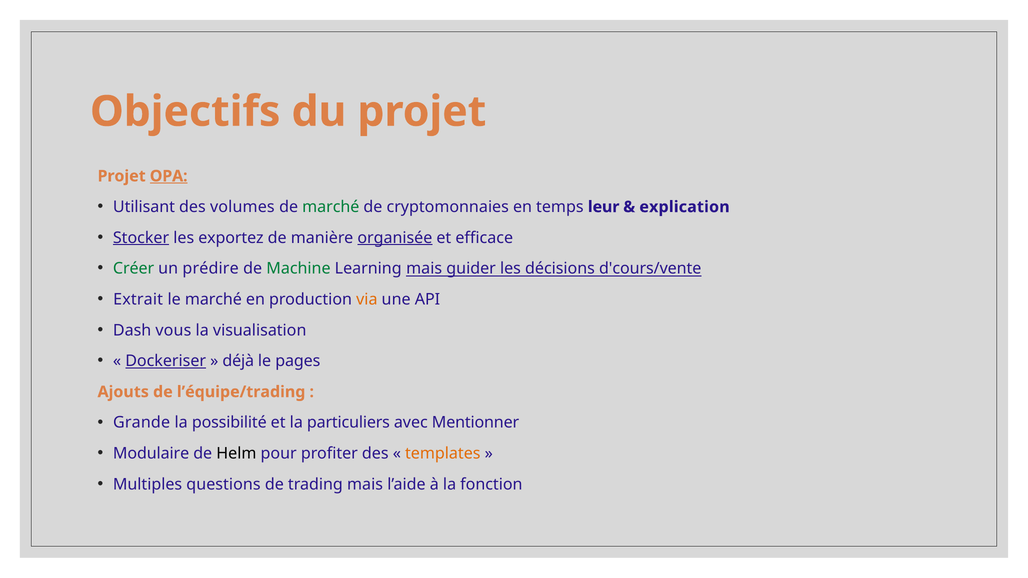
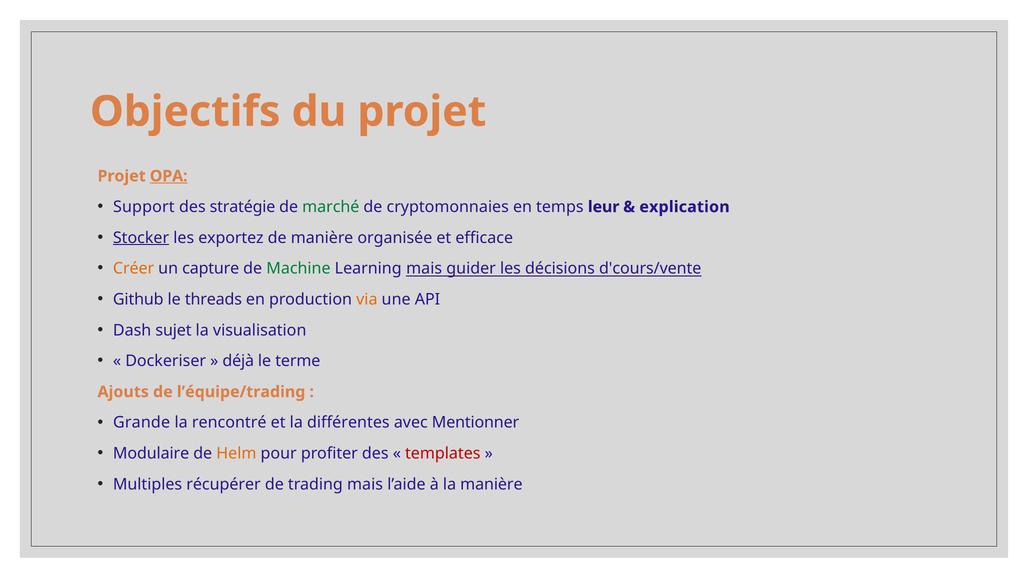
Utilisant: Utilisant -> Support
volumes: volumes -> stratégie
organisée underline: present -> none
Créer colour: green -> orange
prédire: prédire -> capture
Extrait: Extrait -> Github
le marché: marché -> threads
vous: vous -> sujet
Dockeriser underline: present -> none
pages: pages -> terme
possibilité: possibilité -> rencontré
particuliers: particuliers -> différentes
Helm colour: black -> orange
templates colour: orange -> red
questions: questions -> récupérer
la fonction: fonction -> manière
